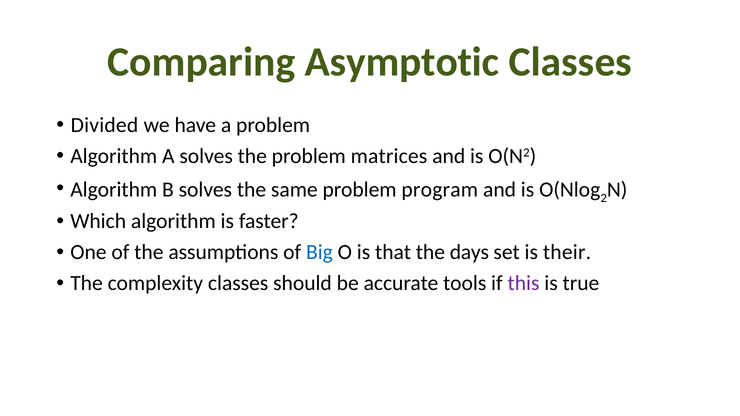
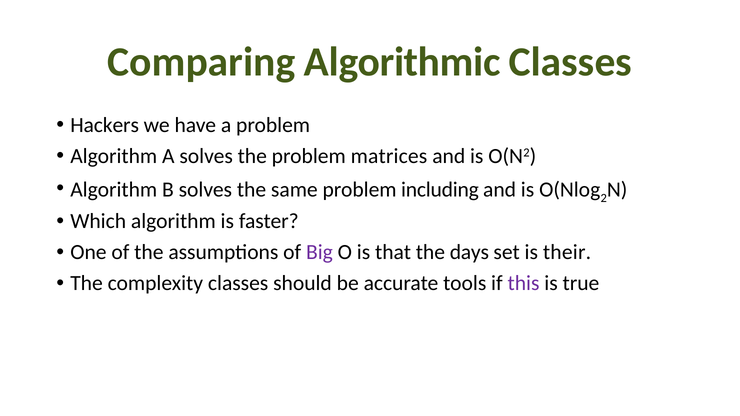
Asymptotic: Asymptotic -> Algorithmic
Divided: Divided -> Hackers
program: program -> including
Big colour: blue -> purple
